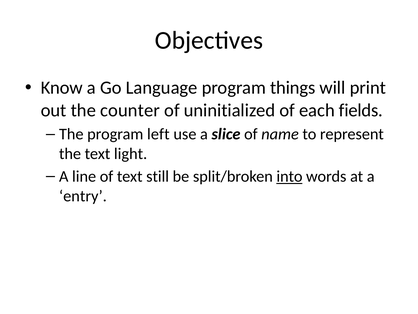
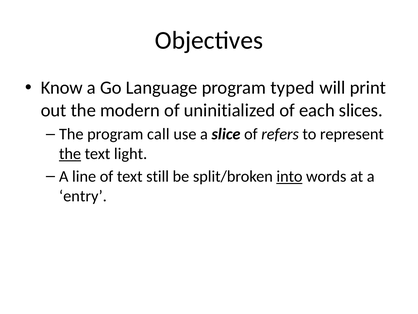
things: things -> typed
counter: counter -> modern
fields: fields -> slices
left: left -> call
name: name -> refers
the at (70, 153) underline: none -> present
